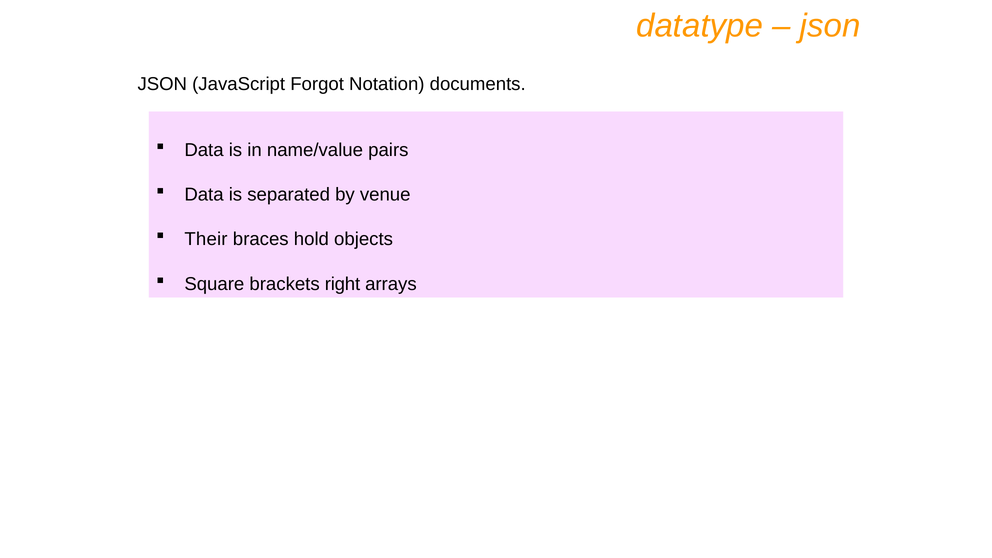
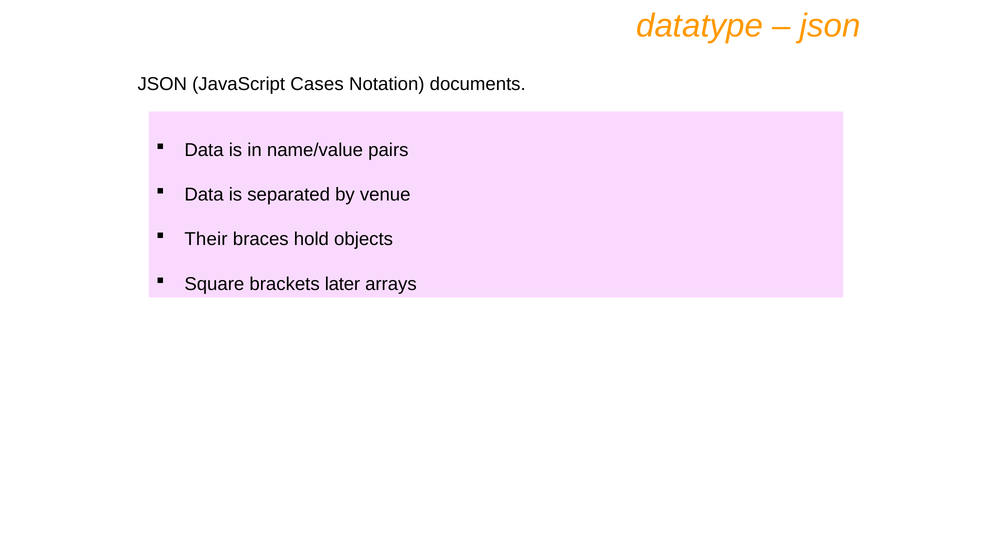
Forgot: Forgot -> Cases
right: right -> later
